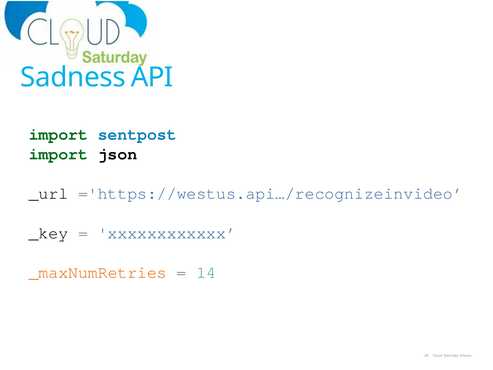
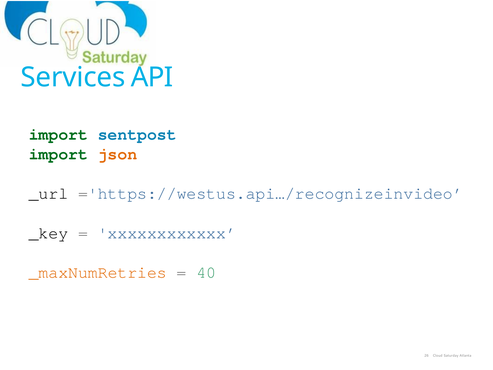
Sadness: Sadness -> Services
json colour: black -> orange
14: 14 -> 40
